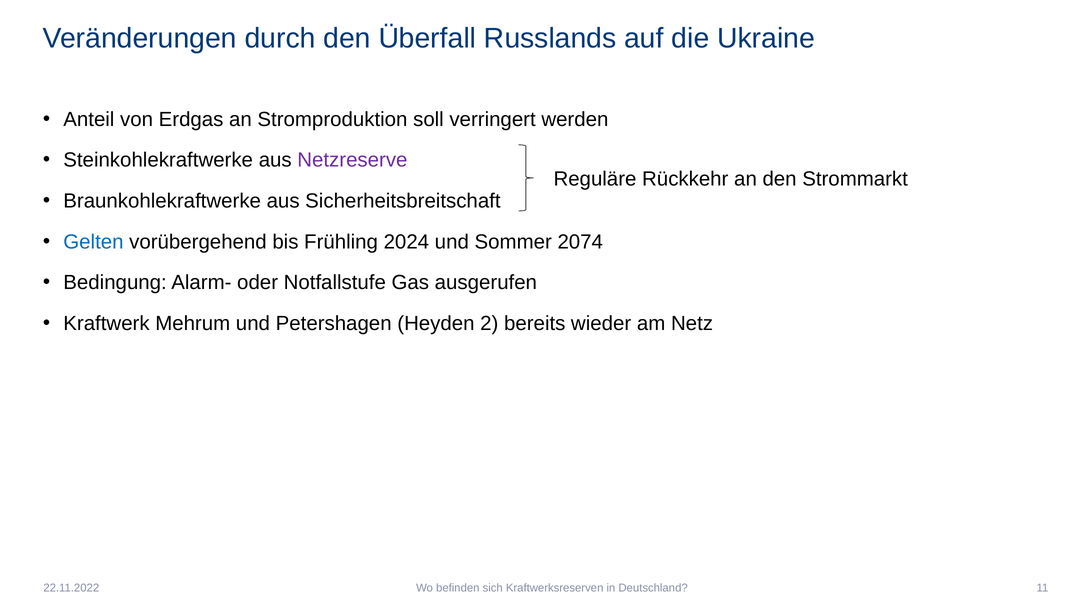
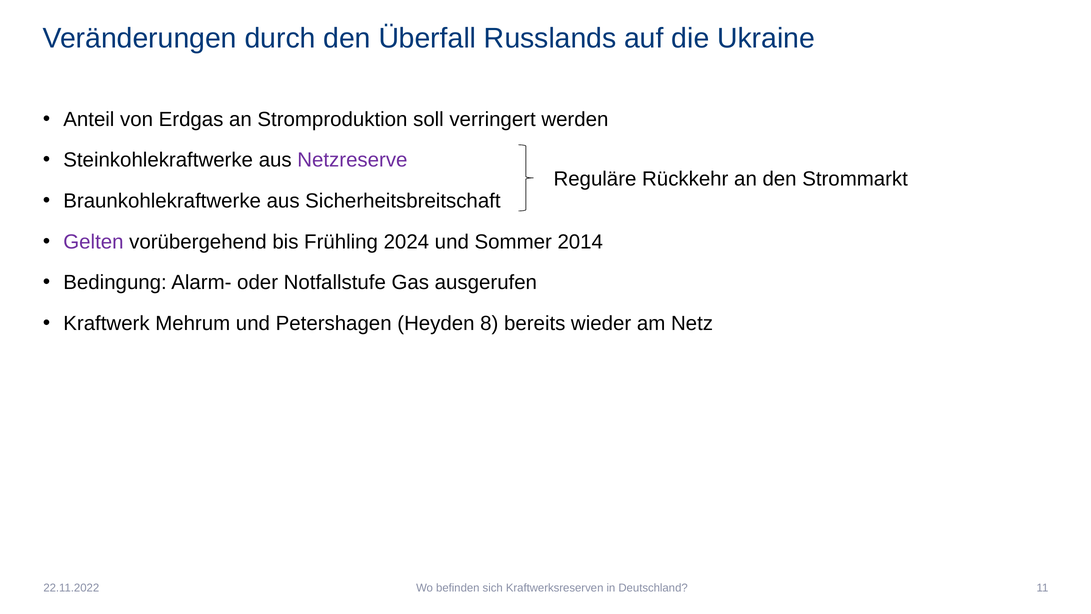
Gelten colour: blue -> purple
2074: 2074 -> 2014
2: 2 -> 8
